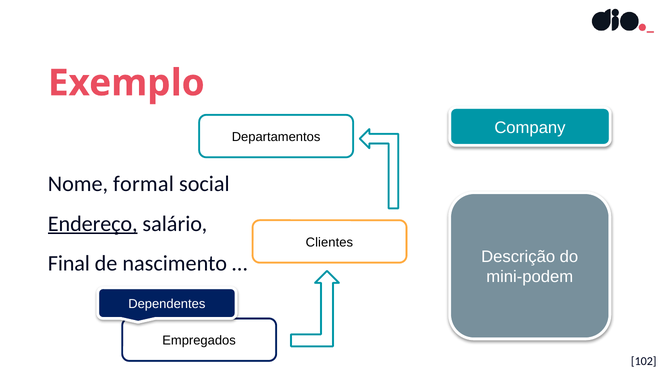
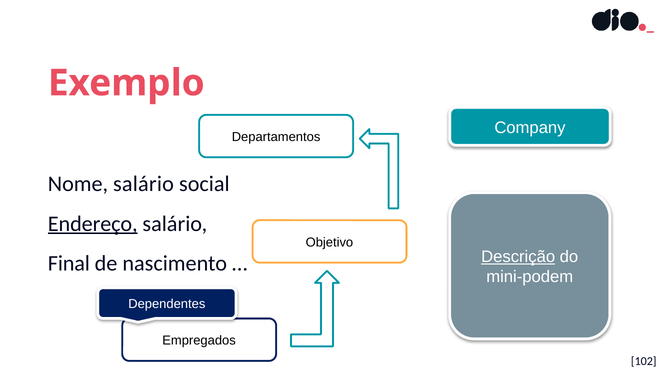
Nome formal: formal -> salário
Clientes: Clientes -> Objetivo
Descrição underline: none -> present
